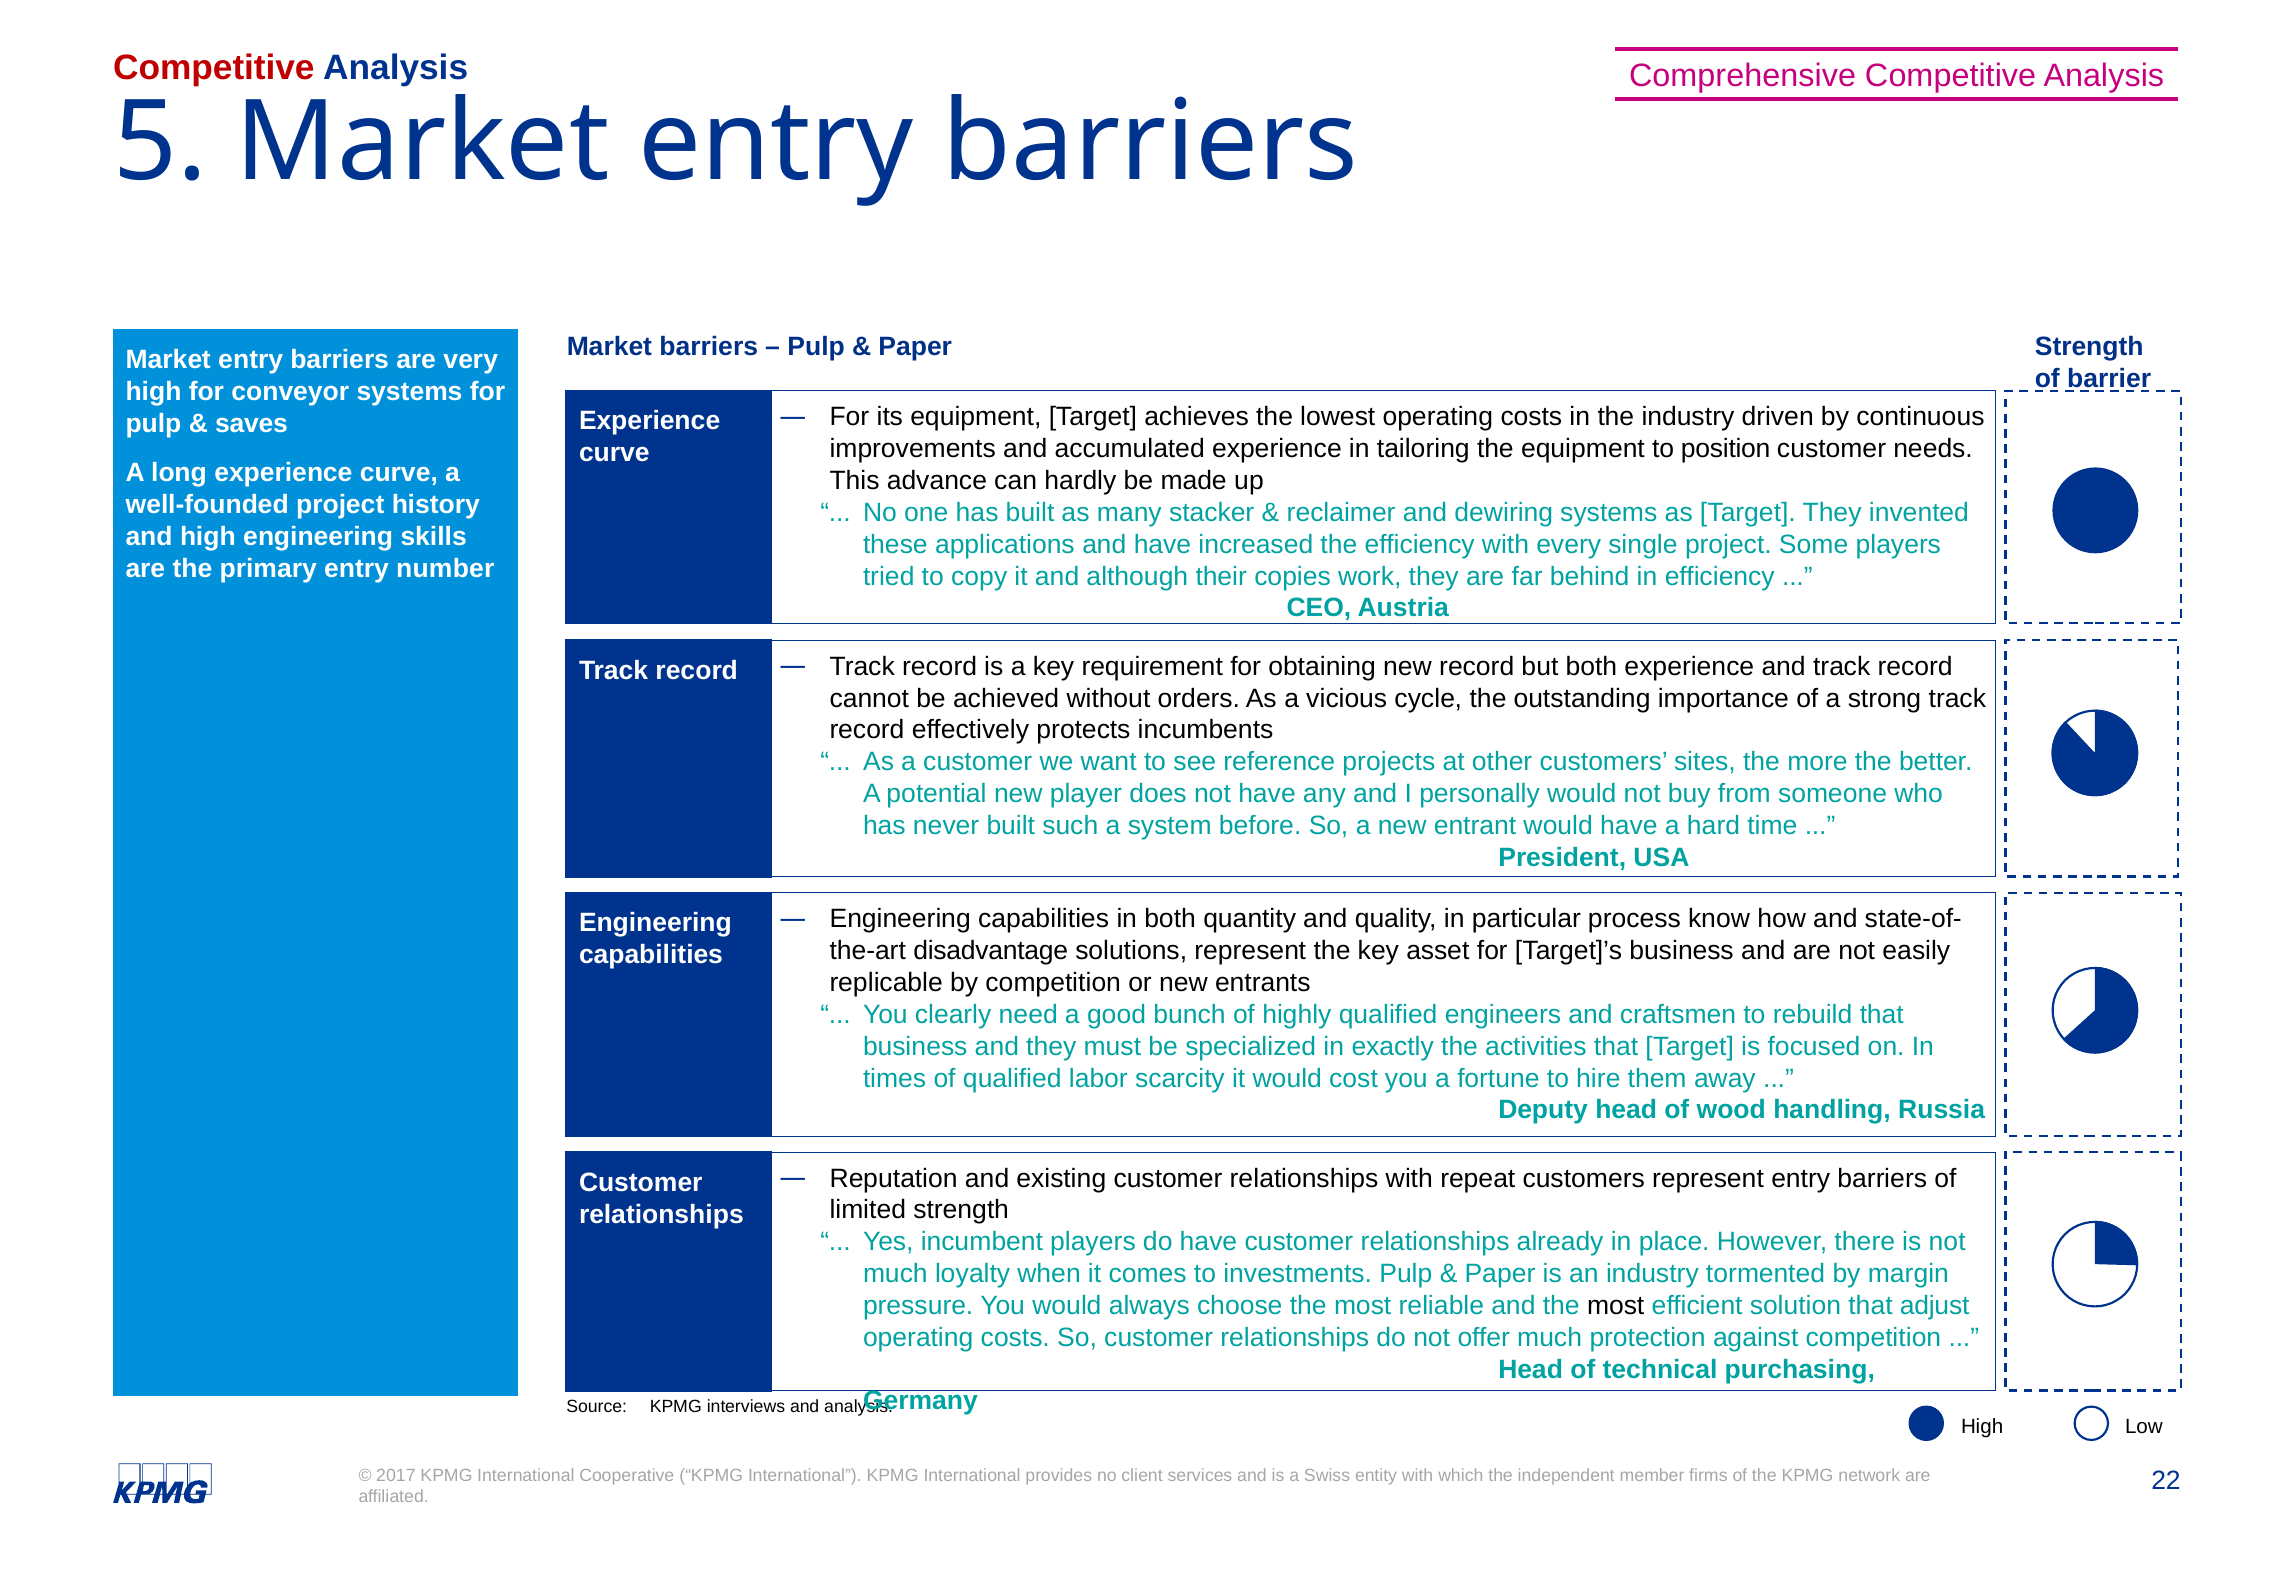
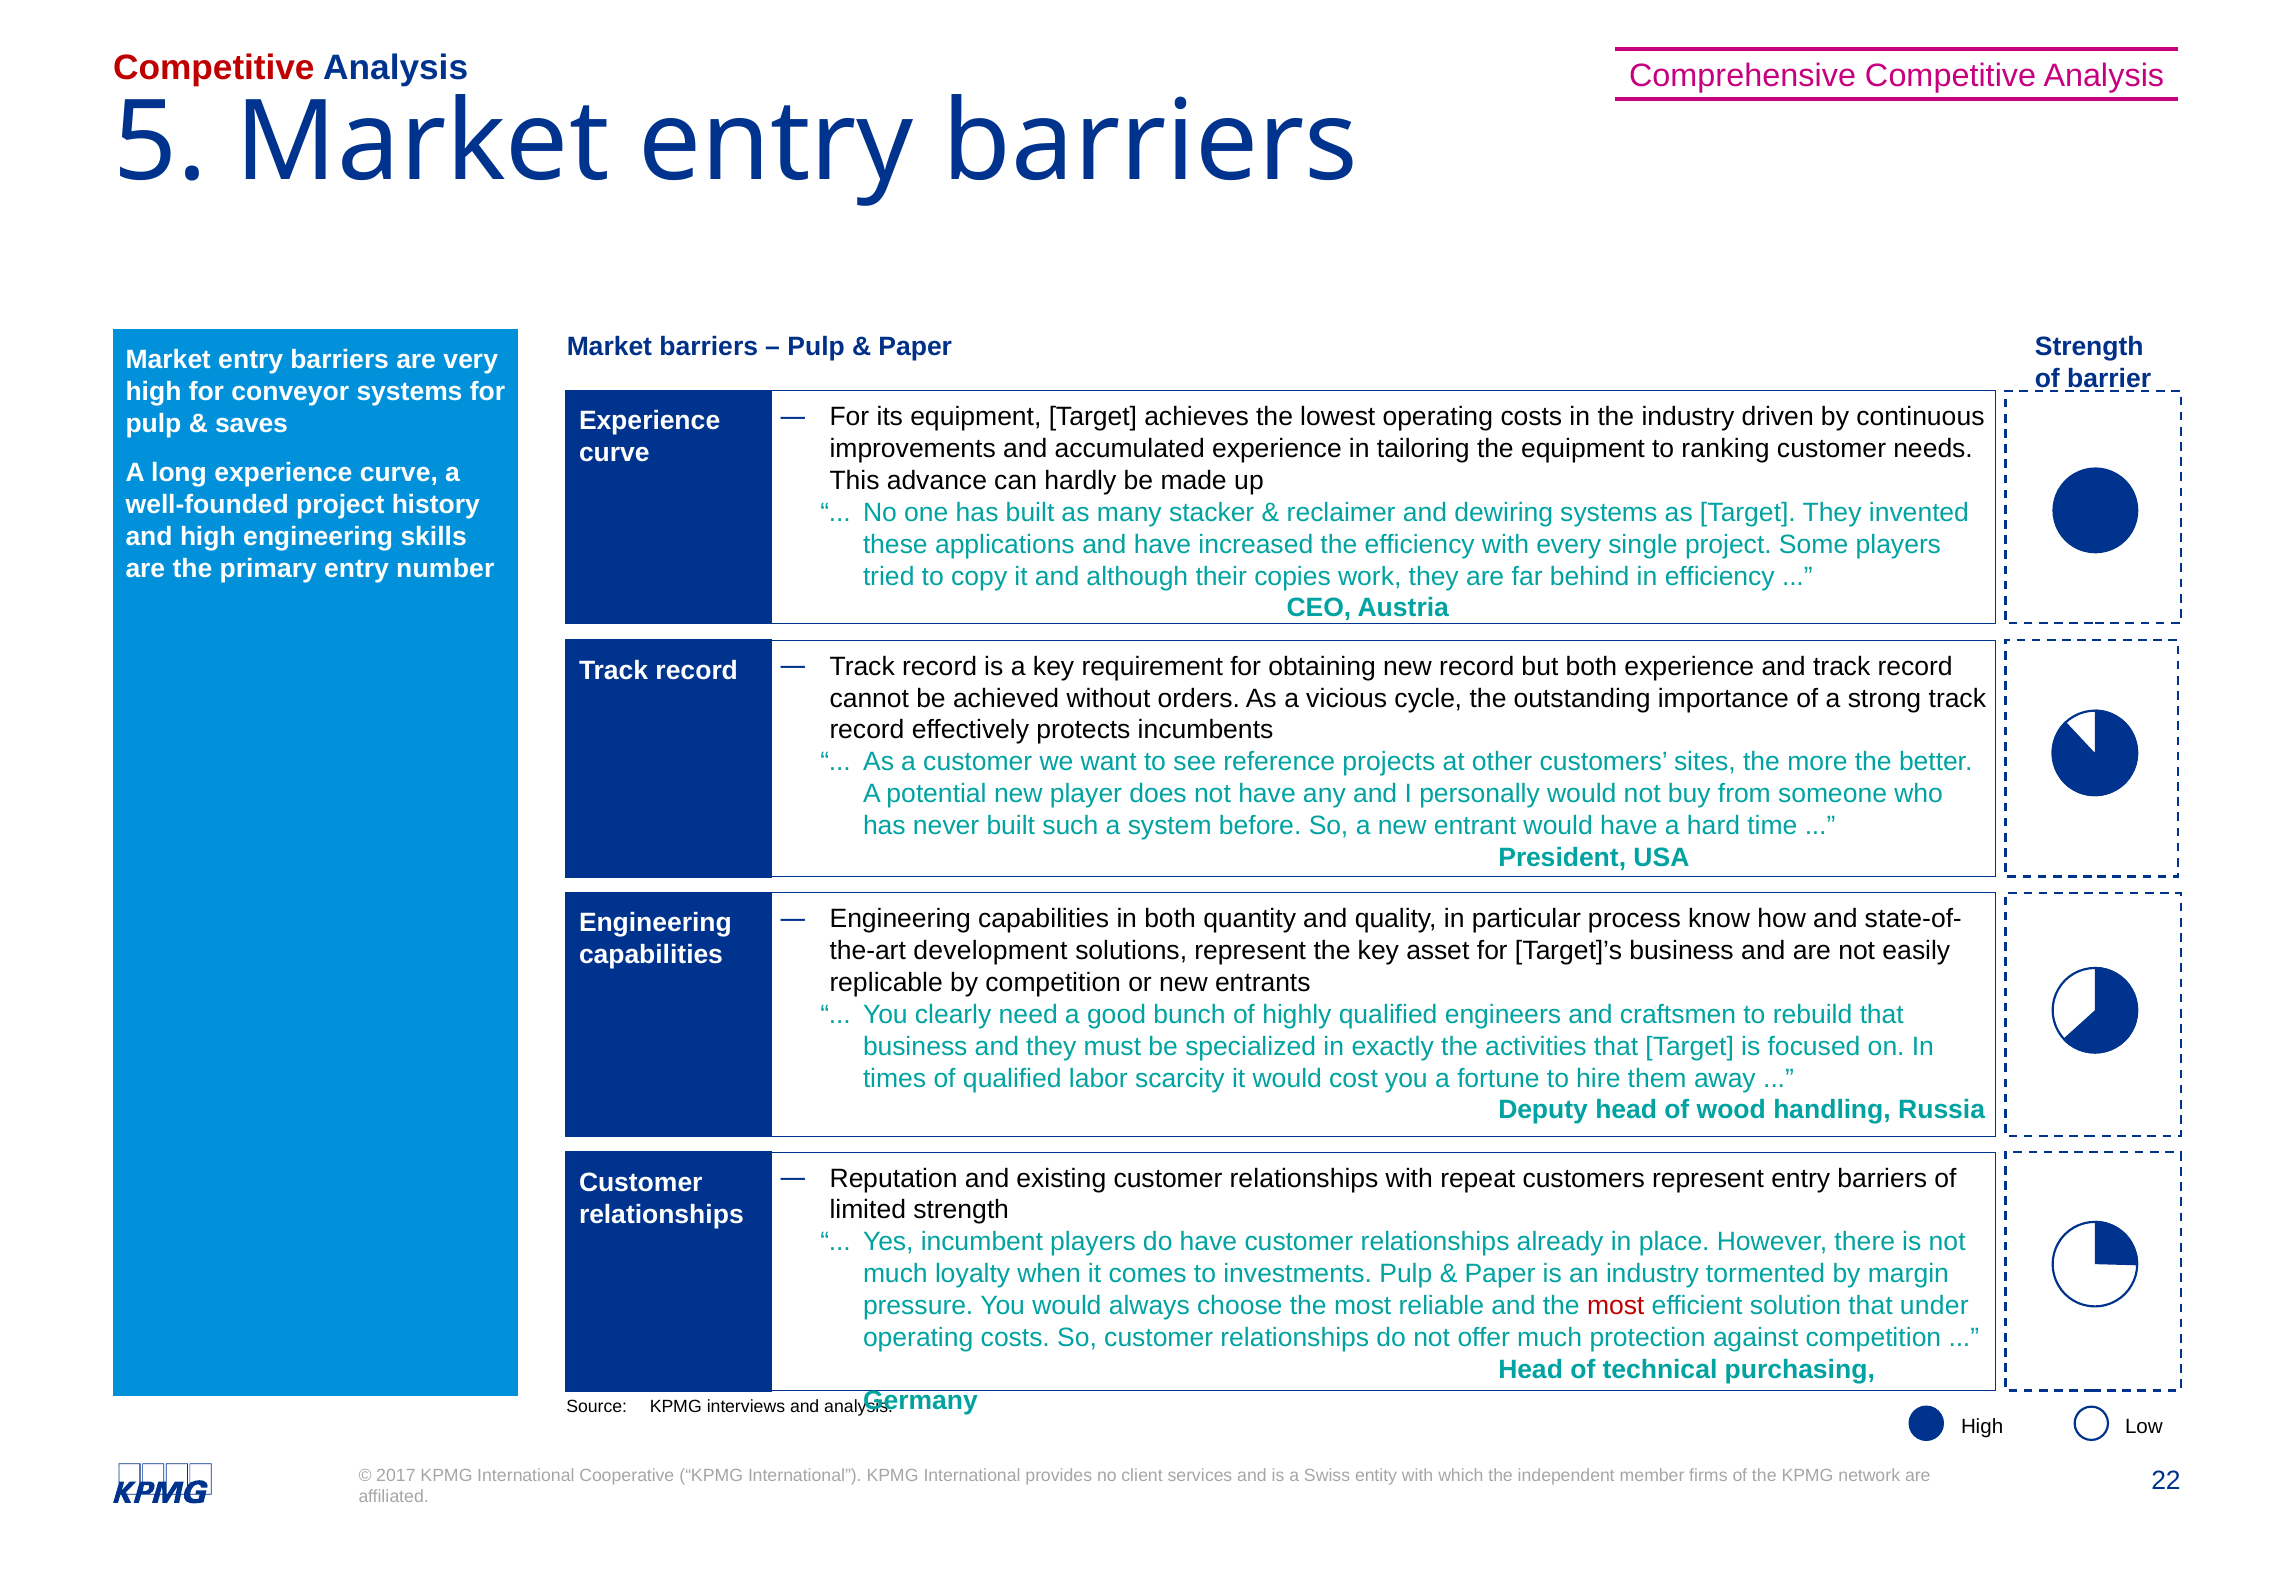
position: position -> ranking
disadvantage: disadvantage -> development
most at (1616, 1306) colour: black -> red
adjust: adjust -> under
